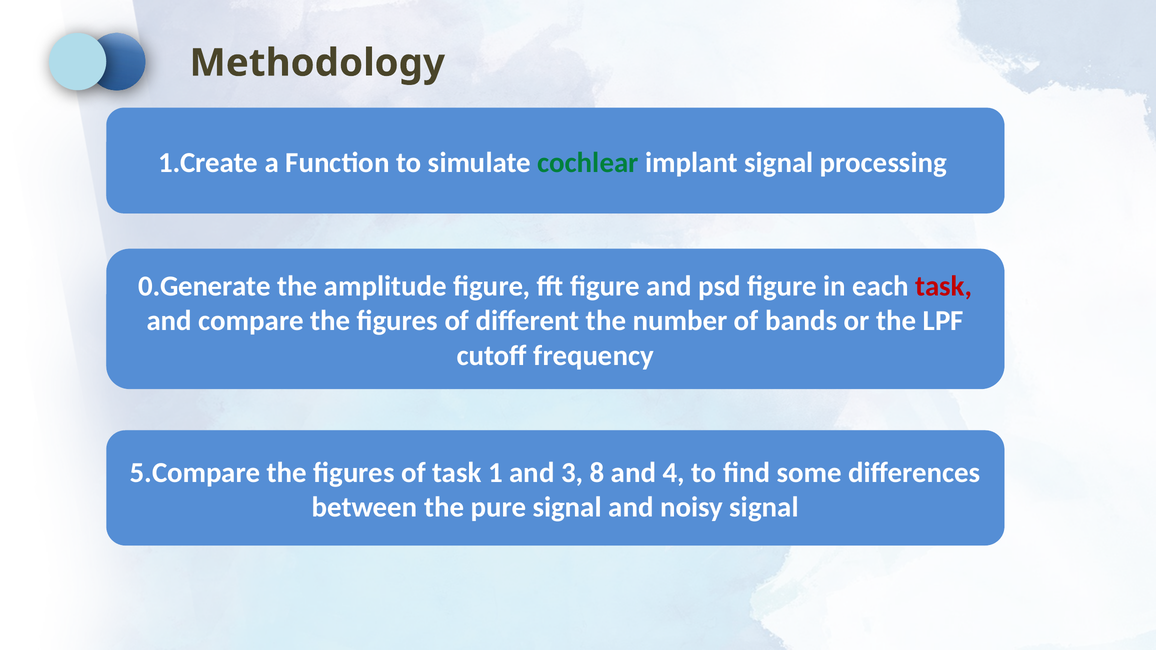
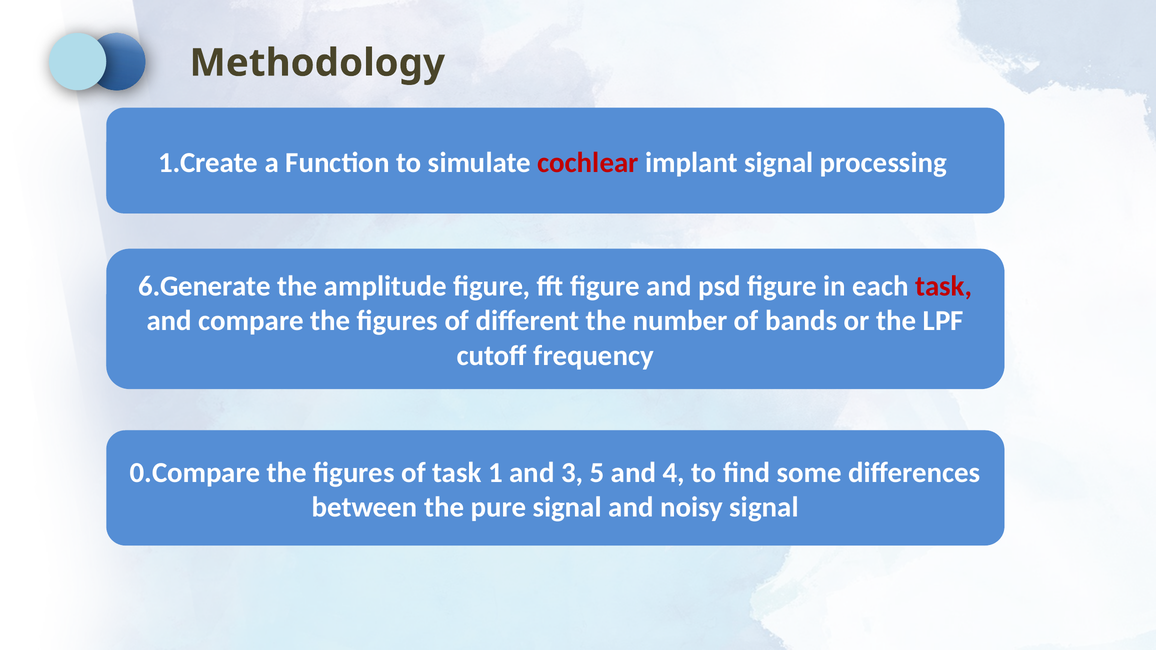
cochlear colour: green -> red
0.Generate: 0.Generate -> 6.Generate
5.Compare: 5.Compare -> 0.Compare
8: 8 -> 5
